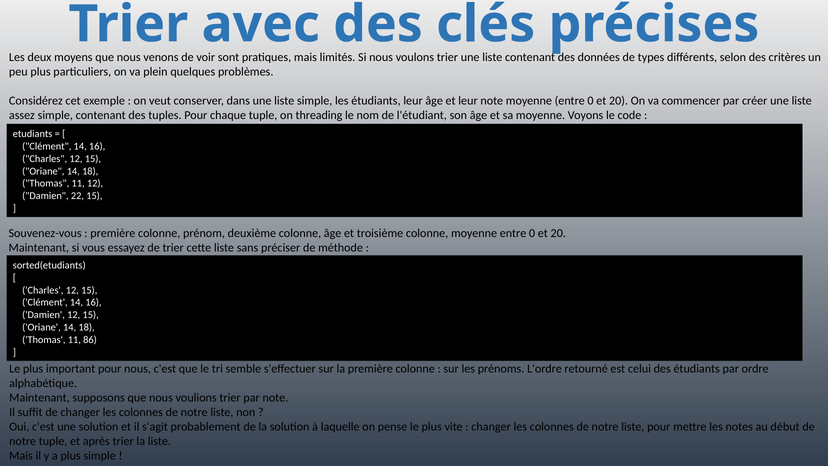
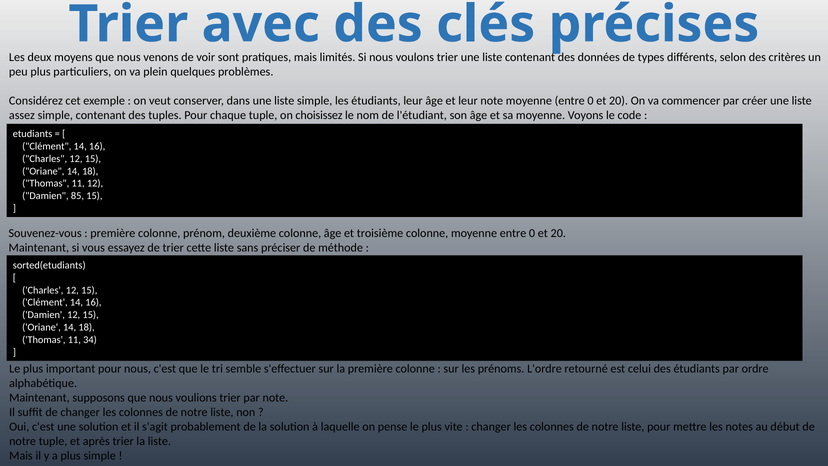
threading: threading -> choisissez
22: 22 -> 85
86: 86 -> 34
